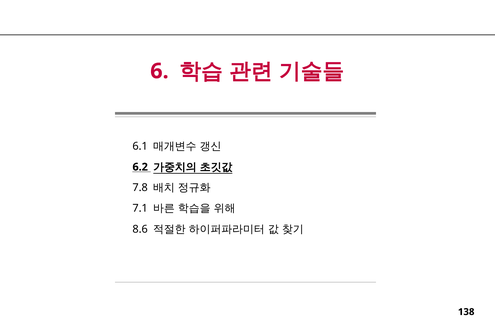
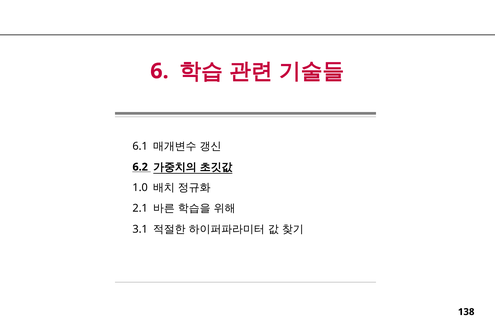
7.8: 7.8 -> 1.0
7.1: 7.1 -> 2.1
8.6: 8.6 -> 3.1
